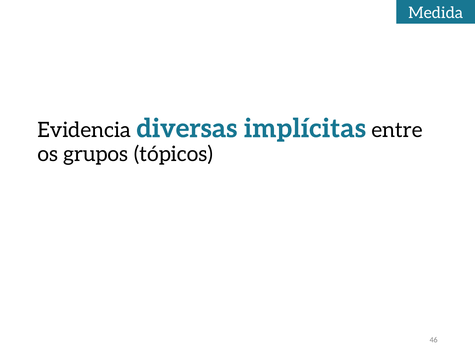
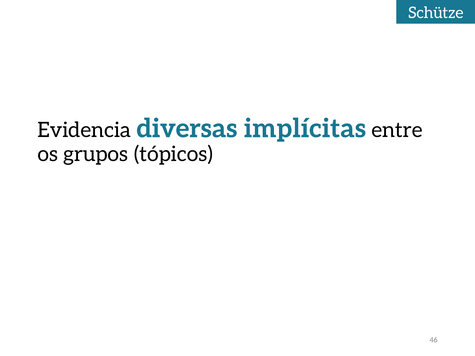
Medida: Medida -> Schütze
